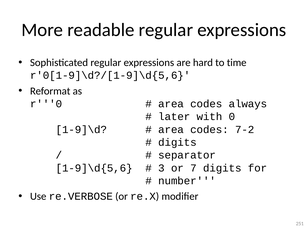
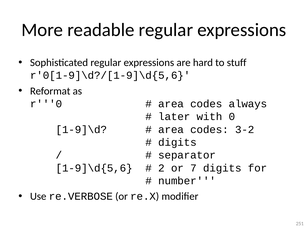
time: time -> stuff
7-2: 7-2 -> 3-2
3: 3 -> 2
